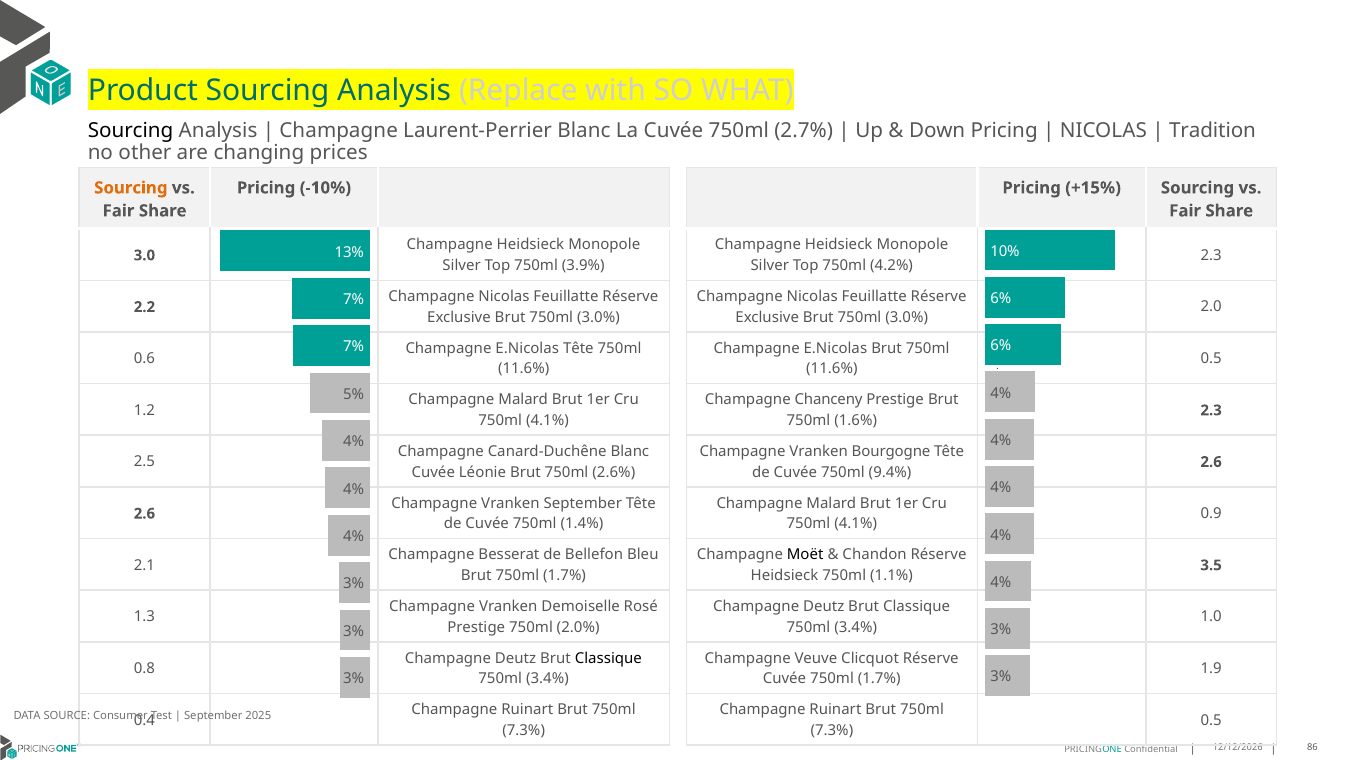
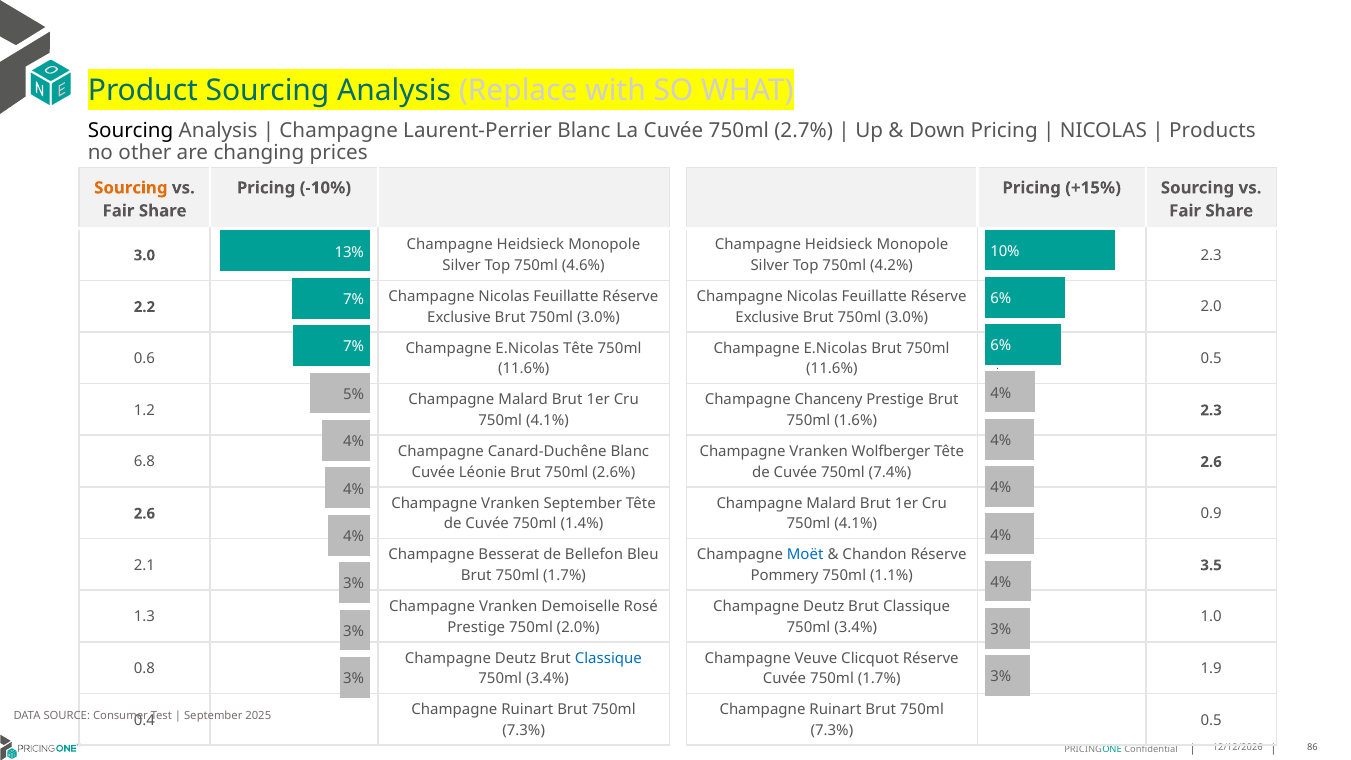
Tradition: Tradition -> Products
3.9%: 3.9% -> 4.6%
Bourgogne: Bourgogne -> Wolfberger
2.5: 2.5 -> 6.8
9.4%: 9.4% -> 7.4%
Moët colour: black -> blue
Heidsieck at (785, 576): Heidsieck -> Pommery
Classique at (608, 658) colour: black -> blue
